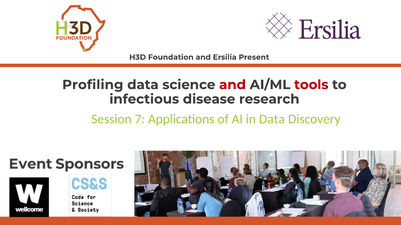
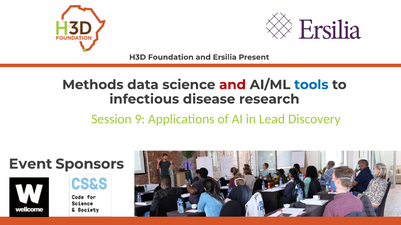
Profiling: Profiling -> Methods
tools colour: red -> blue
7: 7 -> 9
in Data: Data -> Lead
